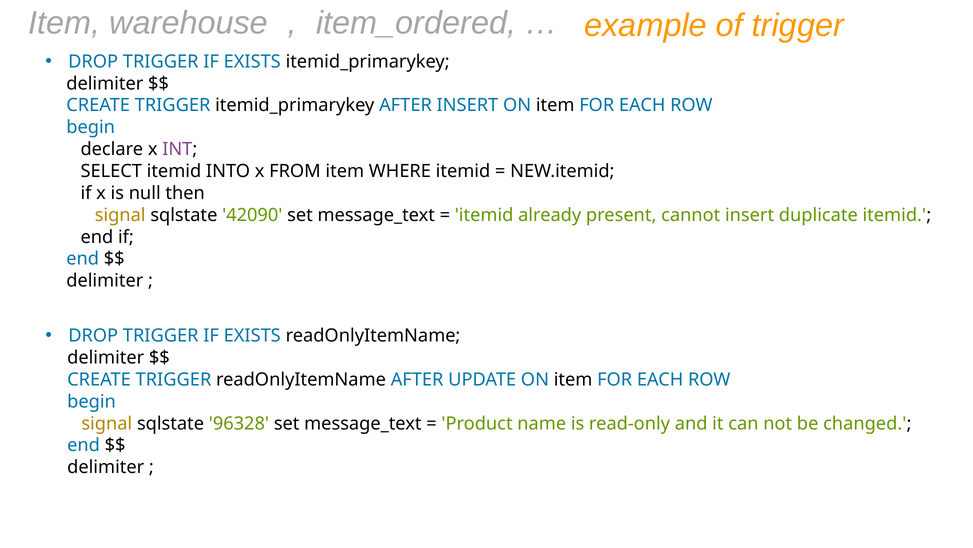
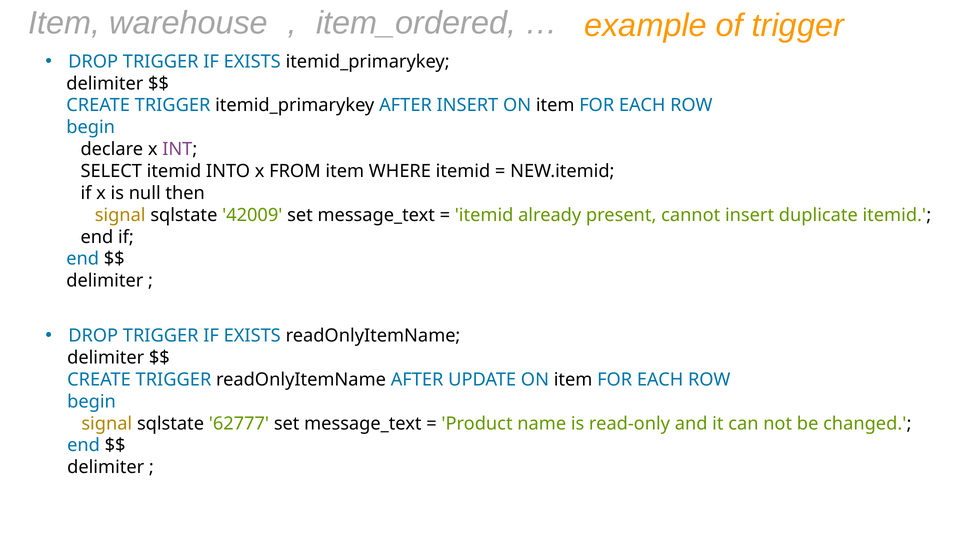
42090: 42090 -> 42009
96328: 96328 -> 62777
